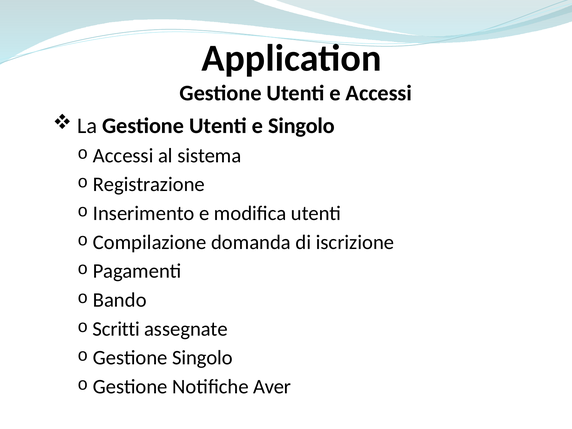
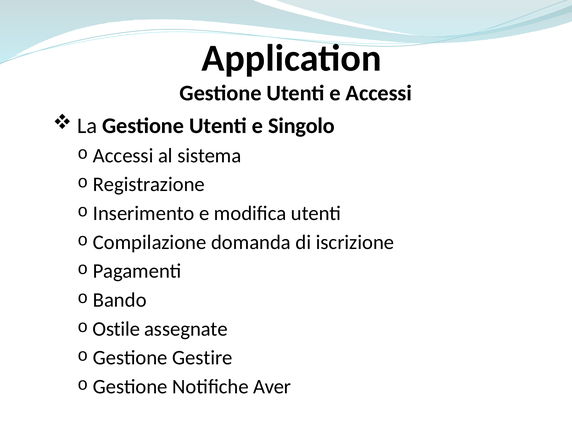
Scritti: Scritti -> Ostile
Gestione Singolo: Singolo -> Gestire
